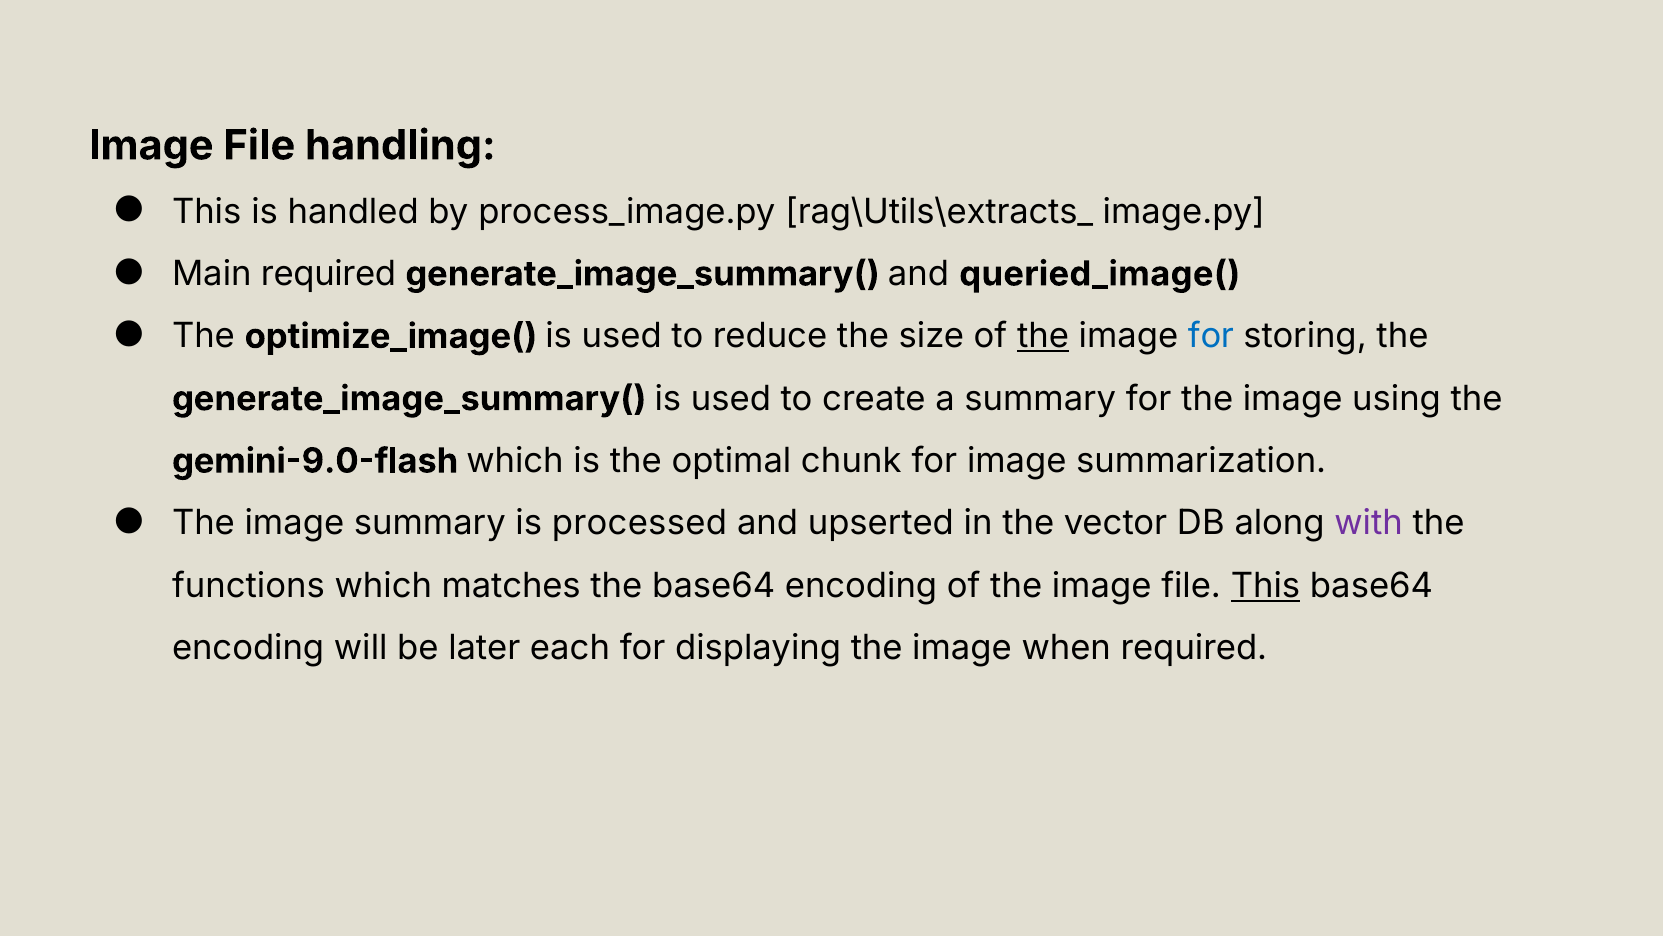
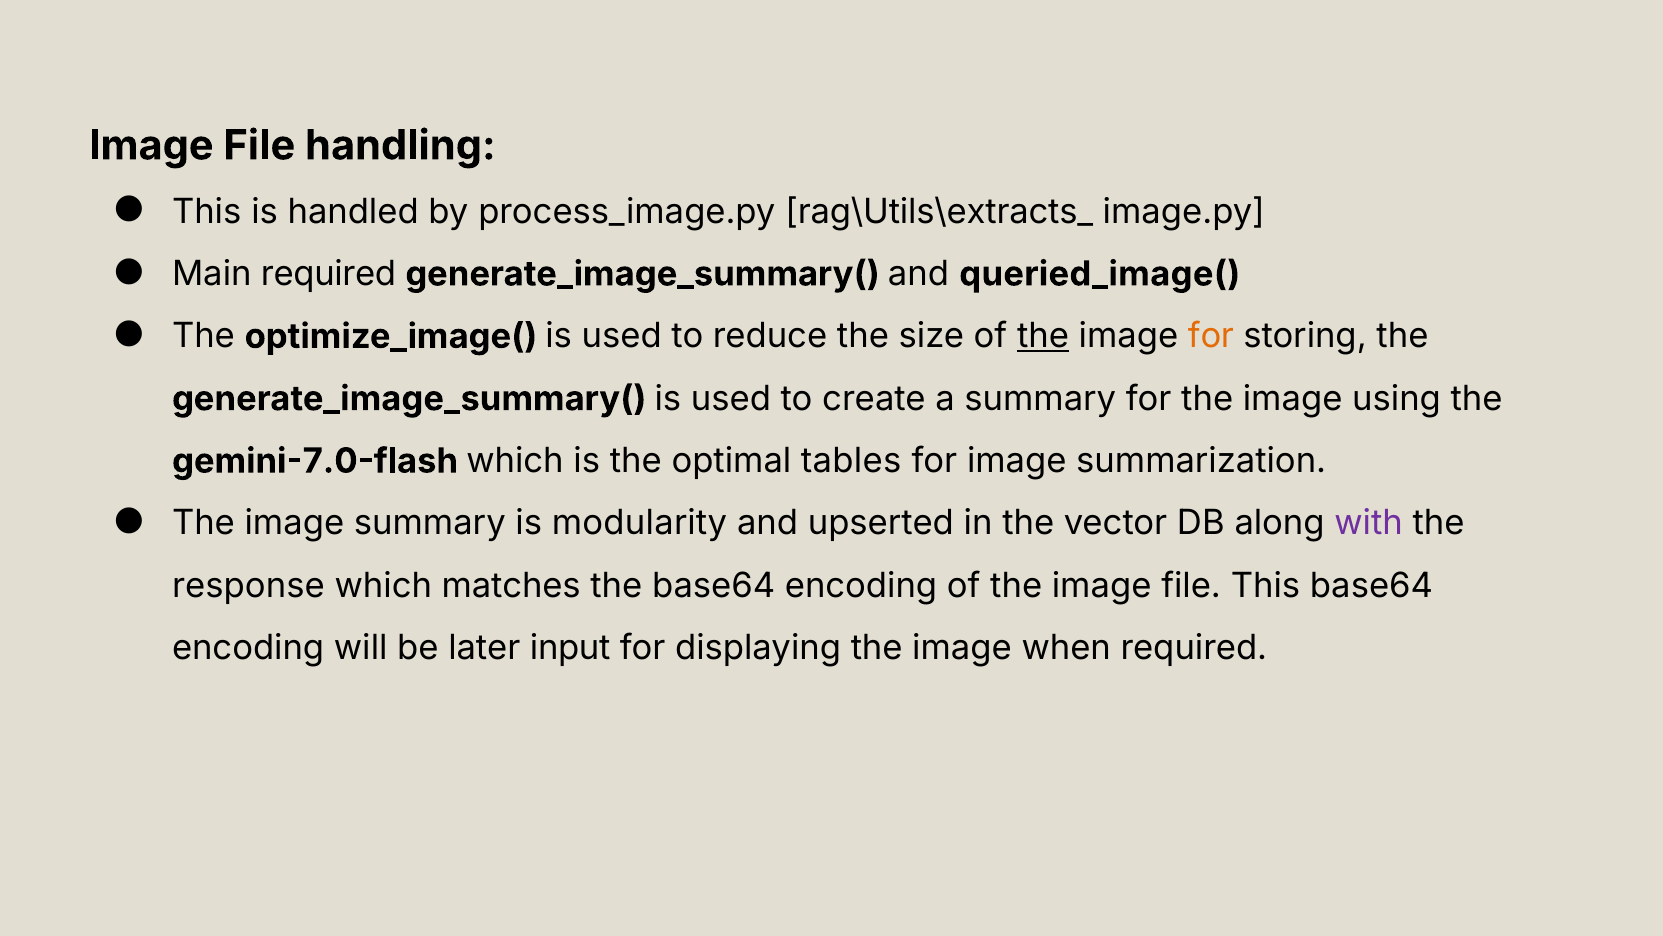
for at (1211, 336) colour: blue -> orange
gemini-9.0-flash: gemini-9.0-flash -> gemini-7.0-flash
chunk: chunk -> tables
processed: processed -> modularity
functions: functions -> response
This at (1265, 586) underline: present -> none
each: each -> input
